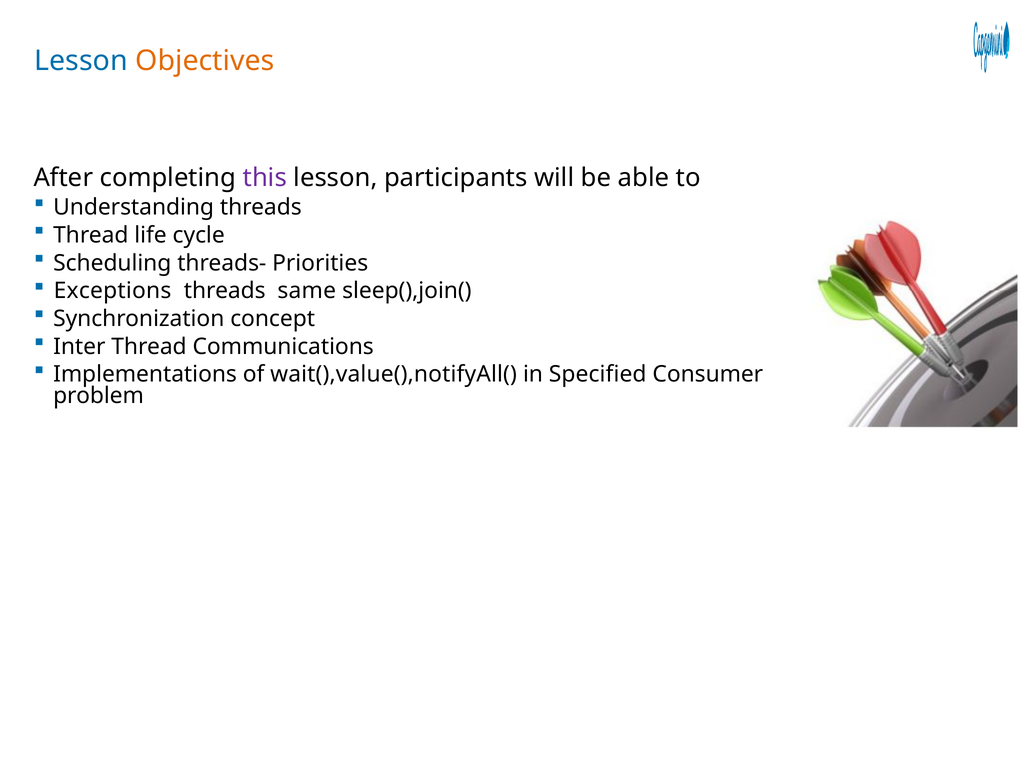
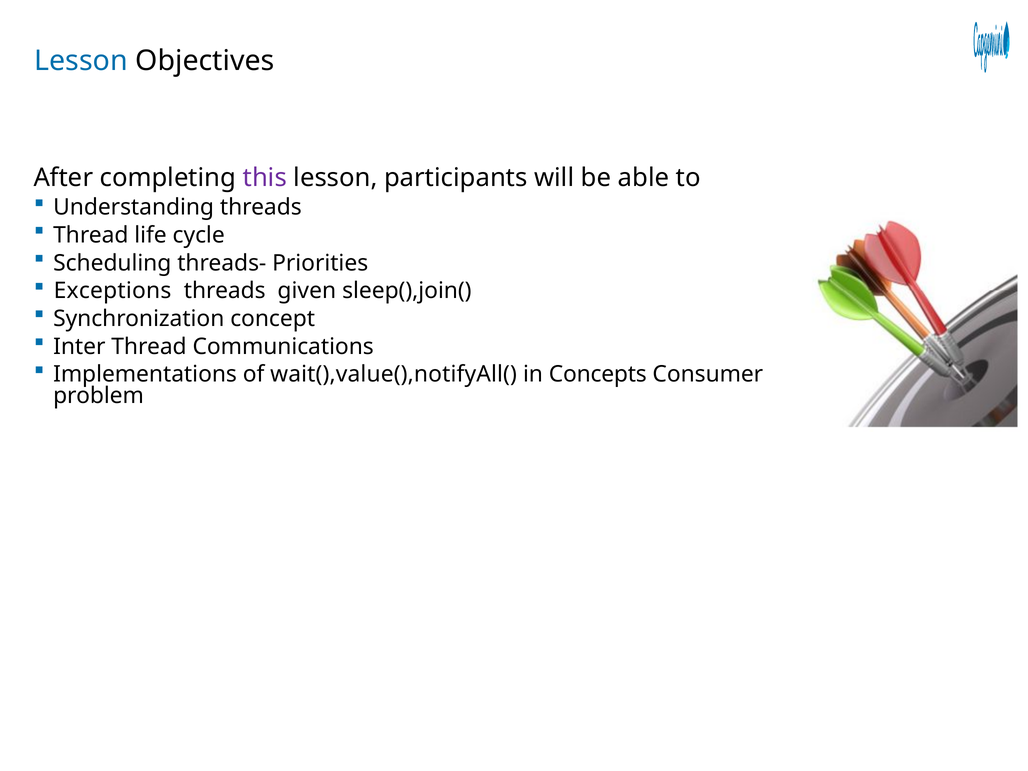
Objectives colour: orange -> black
same: same -> given
Specified: Specified -> Concepts
